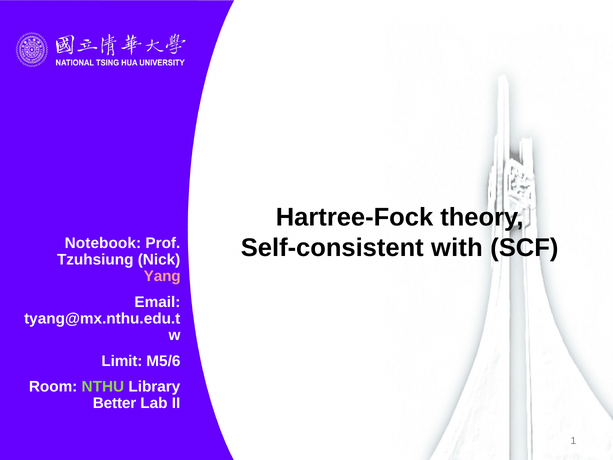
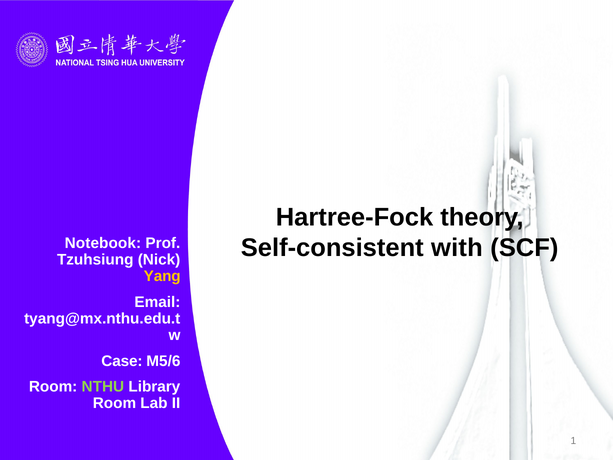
Yang colour: pink -> yellow
Limit: Limit -> Case
Better at (115, 403): Better -> Room
